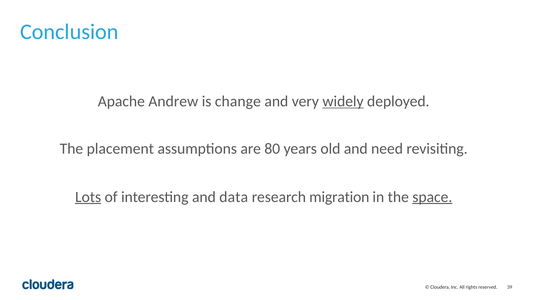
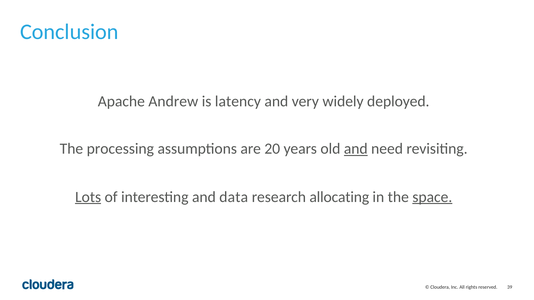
change: change -> latency
widely underline: present -> none
placement: placement -> processing
80: 80 -> 20
and at (356, 149) underline: none -> present
migration: migration -> allocating
